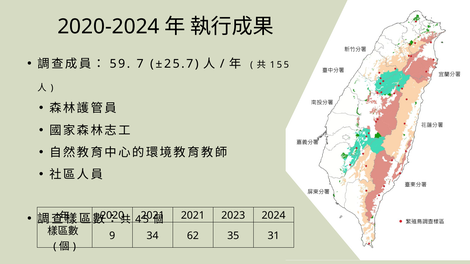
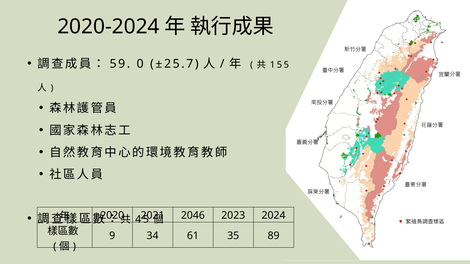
7: 7 -> 0
2021 at (193, 216): 2021 -> 2046
62: 62 -> 61
31: 31 -> 89
